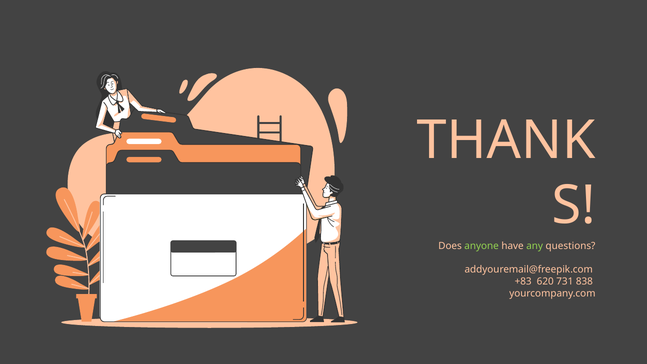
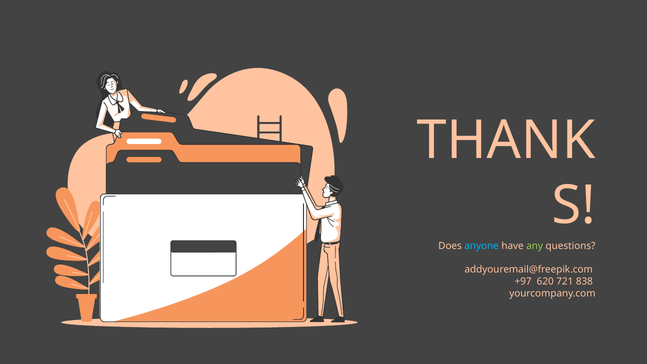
anyone colour: light green -> light blue
+83: +83 -> +97
731: 731 -> 721
